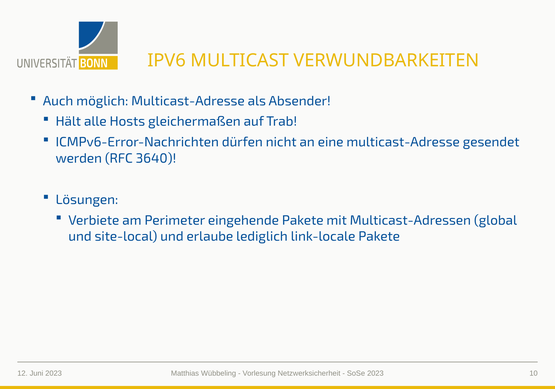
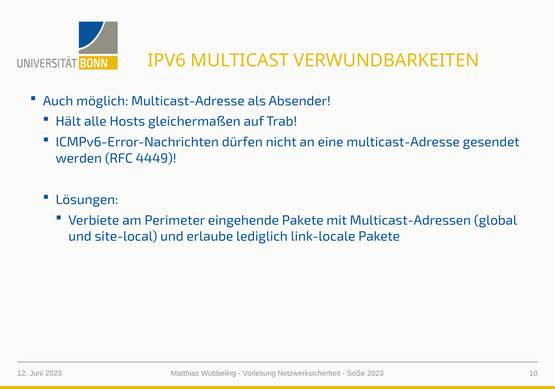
3640: 3640 -> 4449
